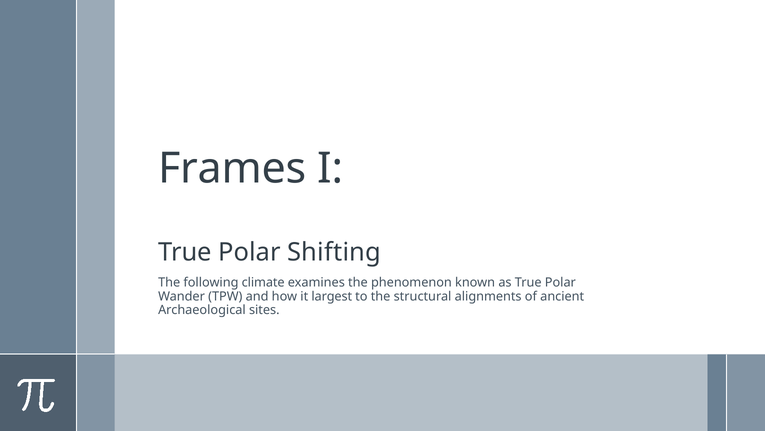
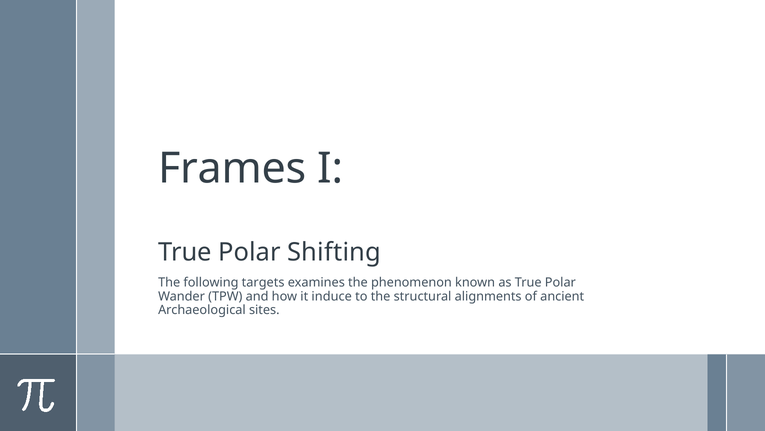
climate: climate -> targets
largest: largest -> induce
